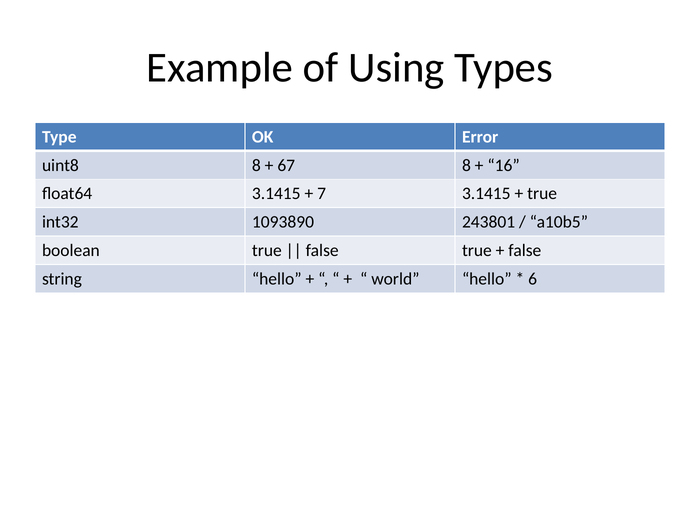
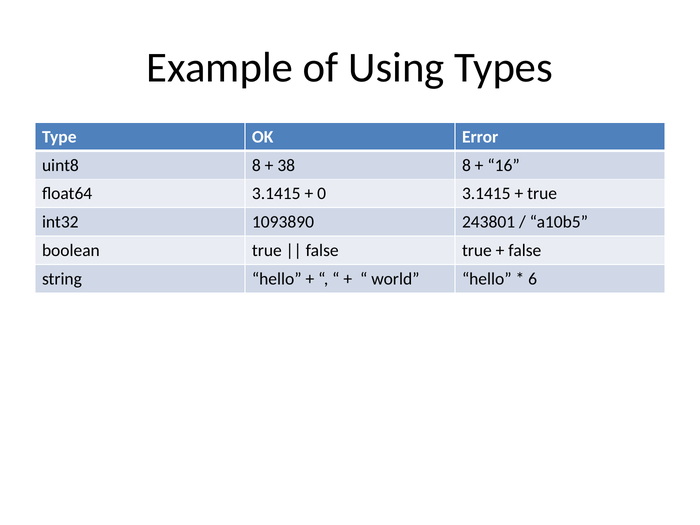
67: 67 -> 38
7: 7 -> 0
